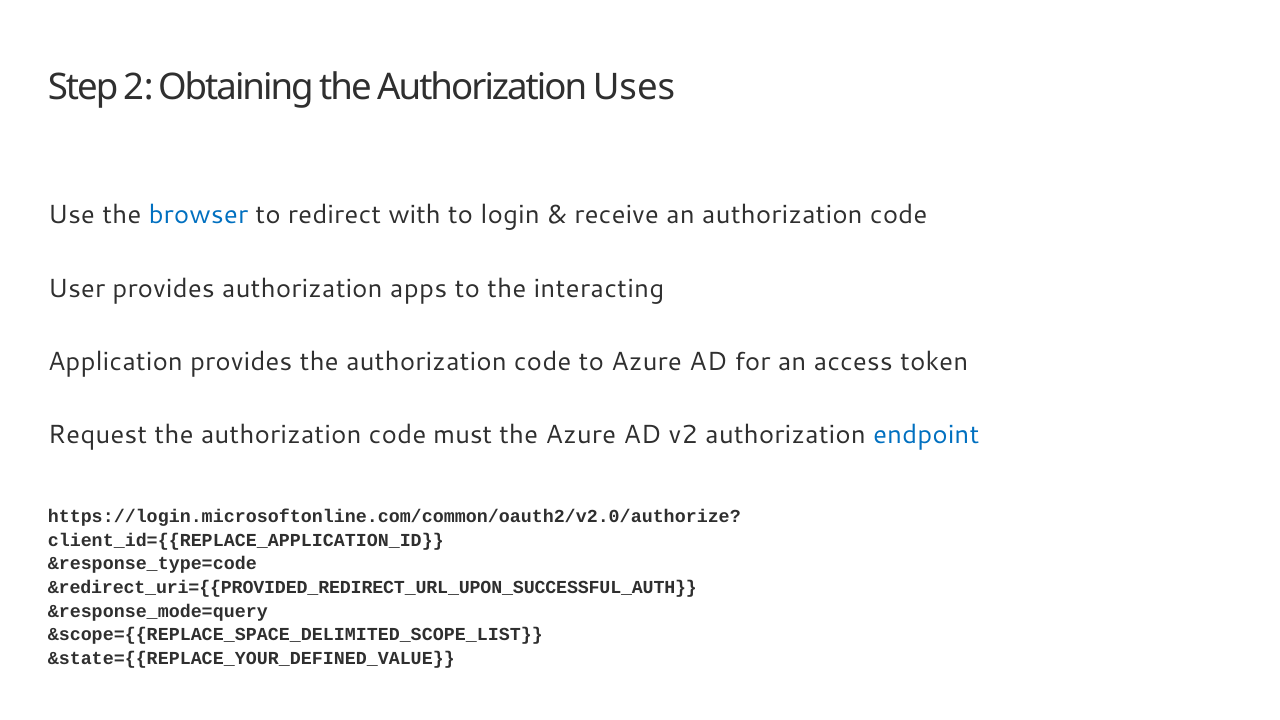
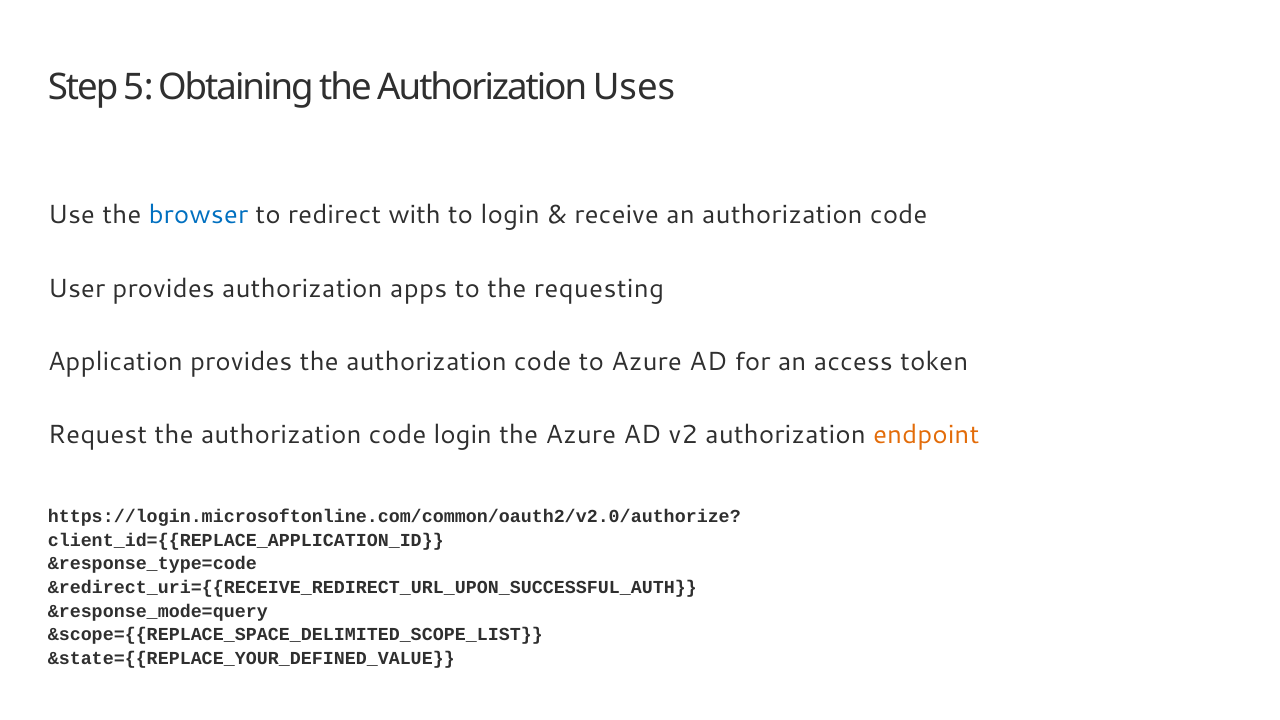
2: 2 -> 5
interacting: interacting -> requesting
code must: must -> login
endpoint colour: blue -> orange
&redirect_uri={{PROVIDED_REDIRECT_URL_UPON_SUCCESSFUL_AUTH: &redirect_uri={{PROVIDED_REDIRECT_URL_UPON_SUCCESSFUL_AUTH -> &redirect_uri={{RECEIVE_REDIRECT_URL_UPON_SUCCESSFUL_AUTH
